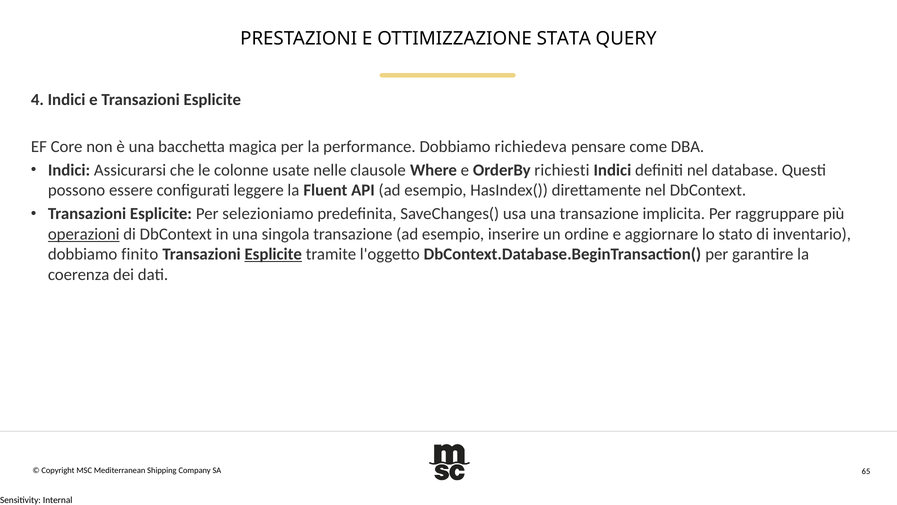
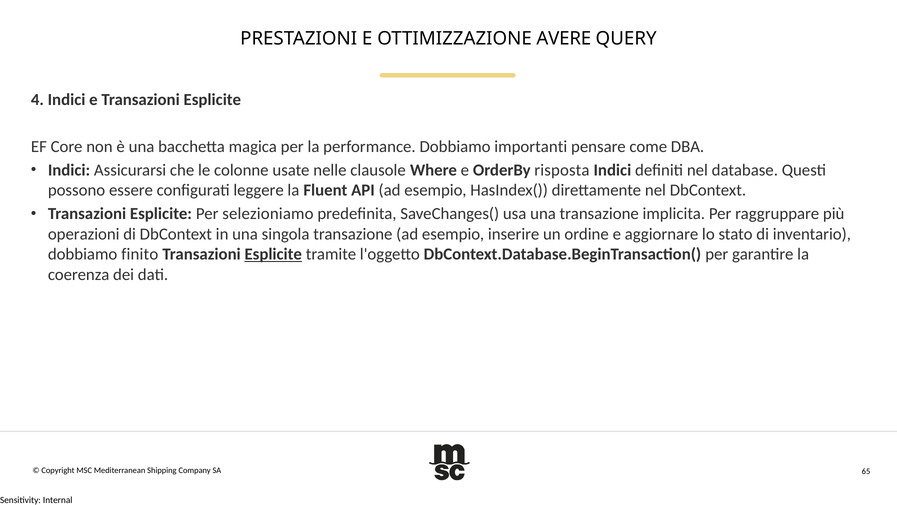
STATA: STATA -> AVERE
richiedeva: richiedeva -> importanti
richiesti: richiesti -> risposta
operazioni underline: present -> none
